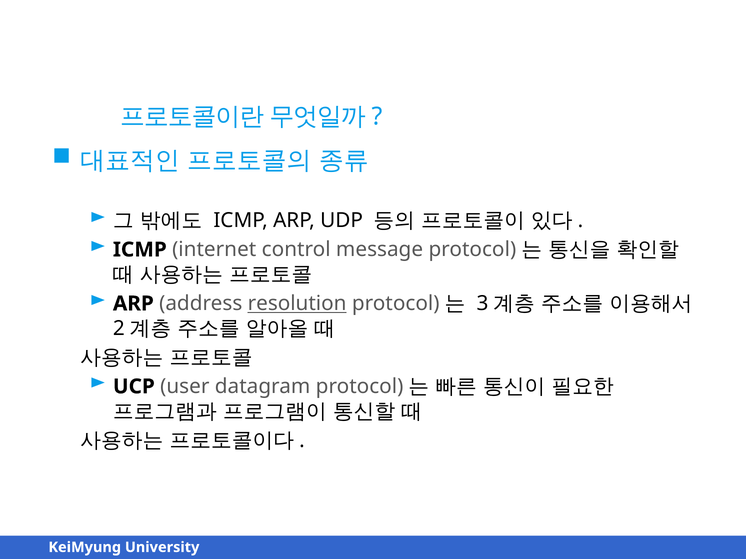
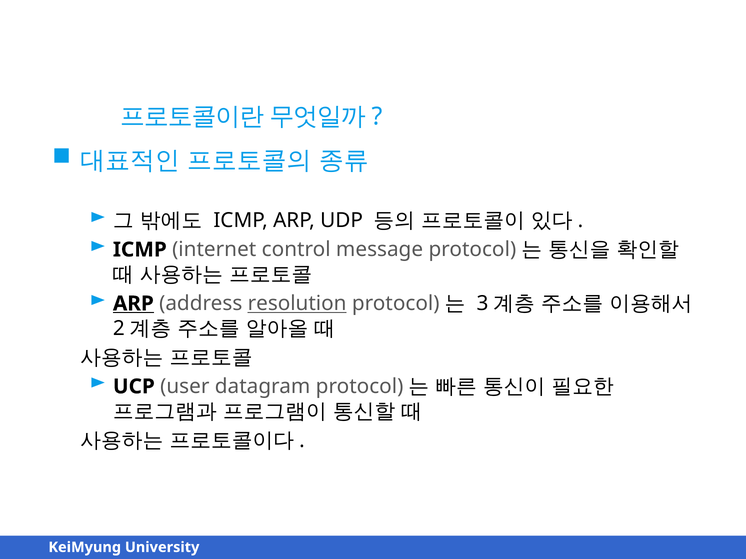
ARP at (133, 304) underline: none -> present
